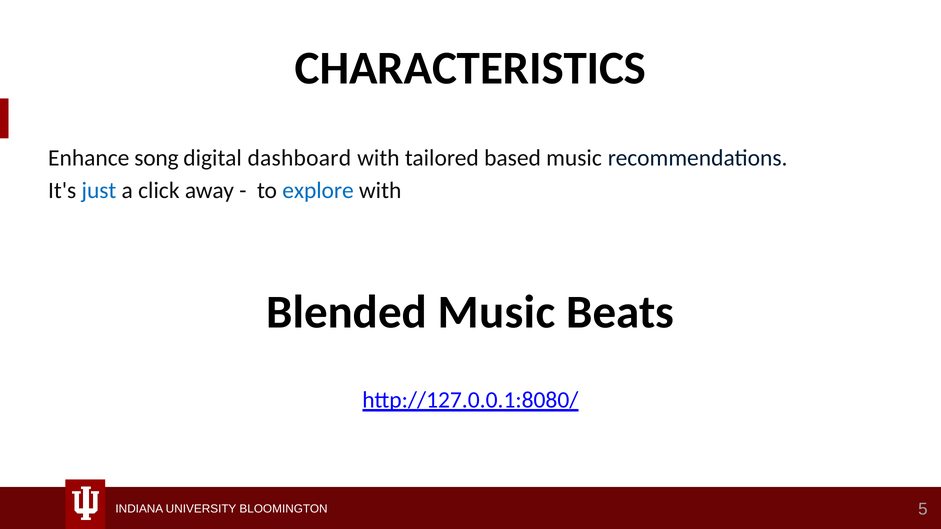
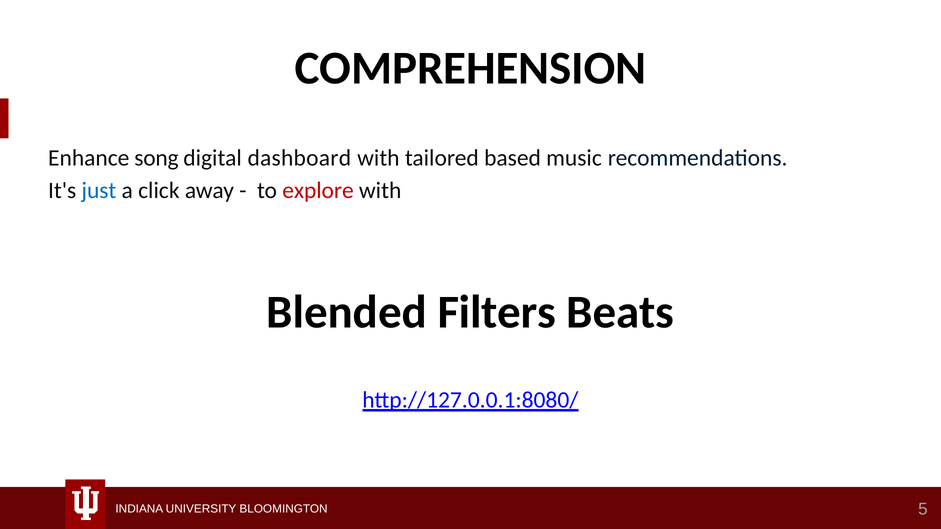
CHARACTERISTICS: CHARACTERISTICS -> COMPREHENSION
explore colour: blue -> red
Blended Music: Music -> Filters
